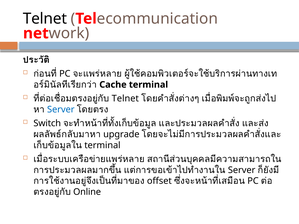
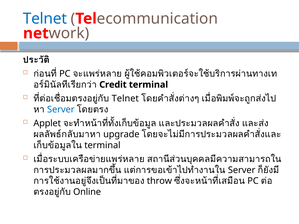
Telnet at (45, 19) colour: black -> blue
Cache: Cache -> Credit
Switch: Switch -> Applet
offset: offset -> throw
